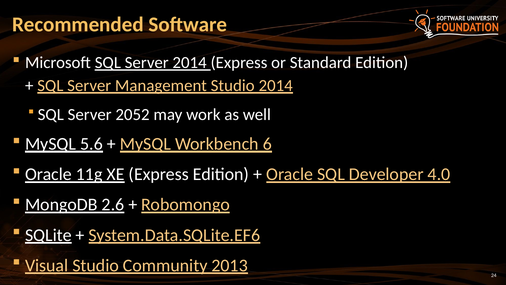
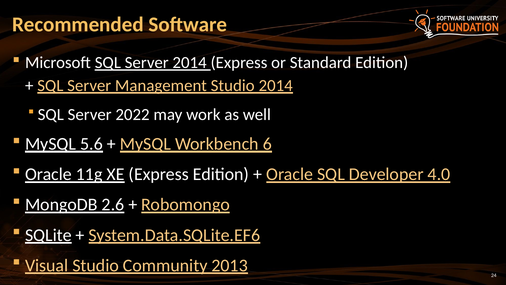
2052: 2052 -> 2022
